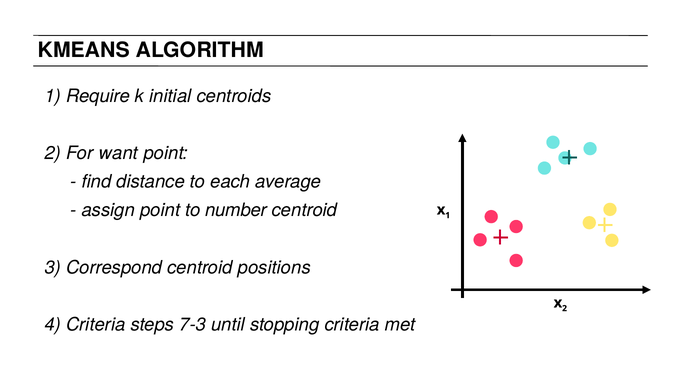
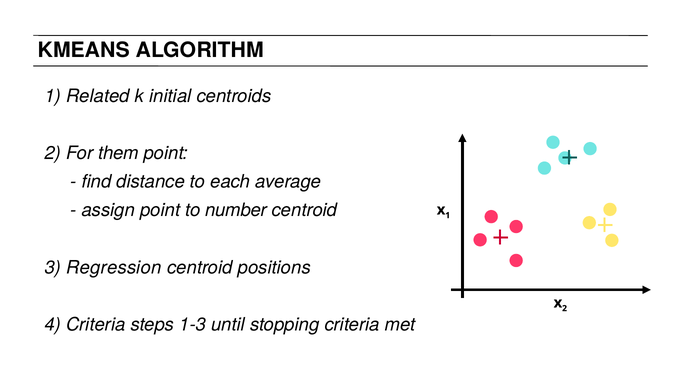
Require: Require -> Related
want: want -> them
Correspond: Correspond -> Regression
7-3: 7-3 -> 1-3
